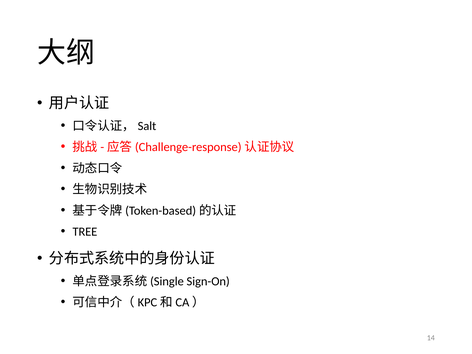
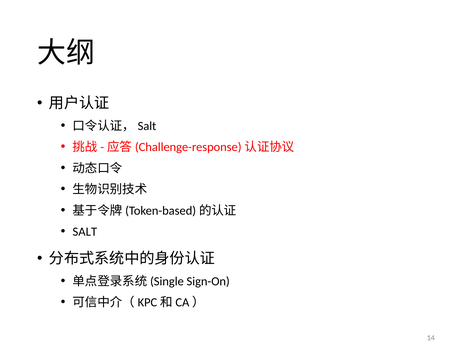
TREE: TREE -> SALT
